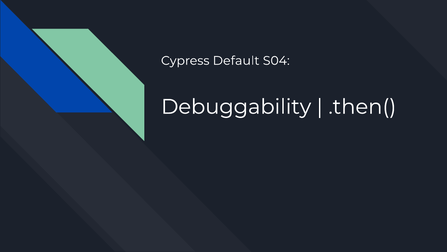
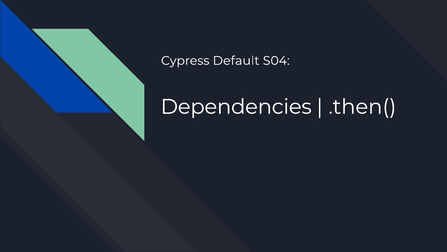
Debuggability: Debuggability -> Dependencies
